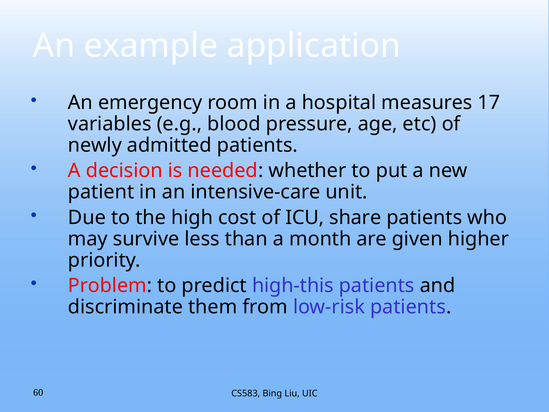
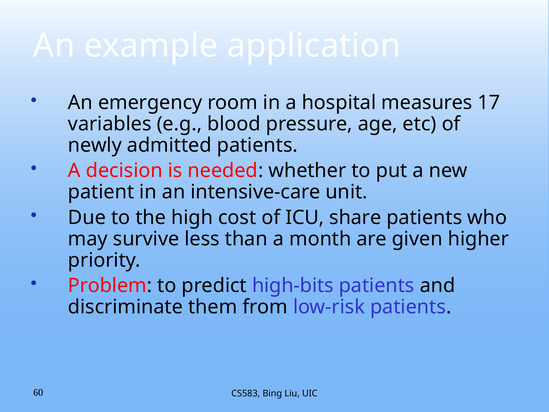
high-this: high-this -> high-bits
